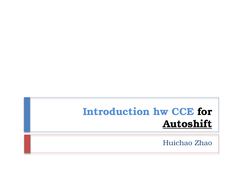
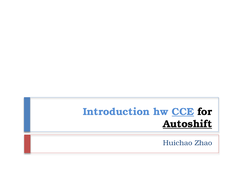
CCE underline: none -> present
